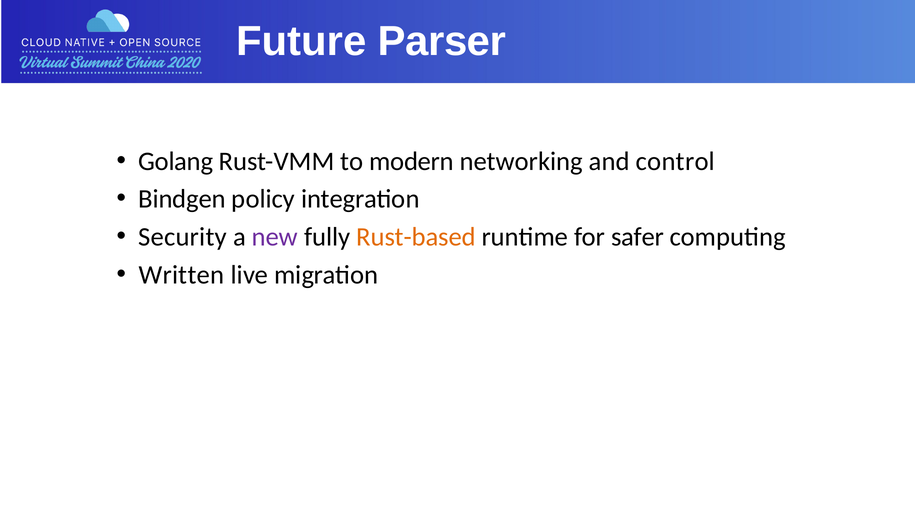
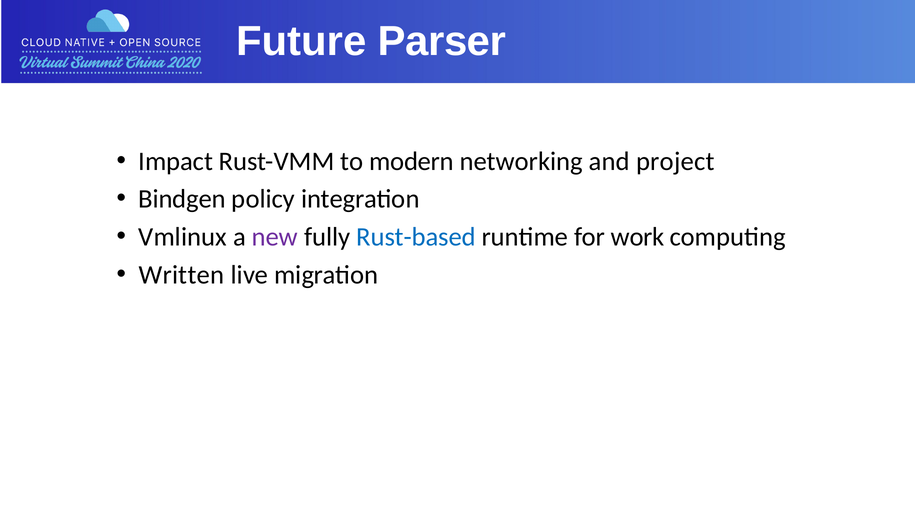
Golang: Golang -> Impact
control: control -> project
Security: Security -> Vmlinux
Rust-based colour: orange -> blue
safer: safer -> work
